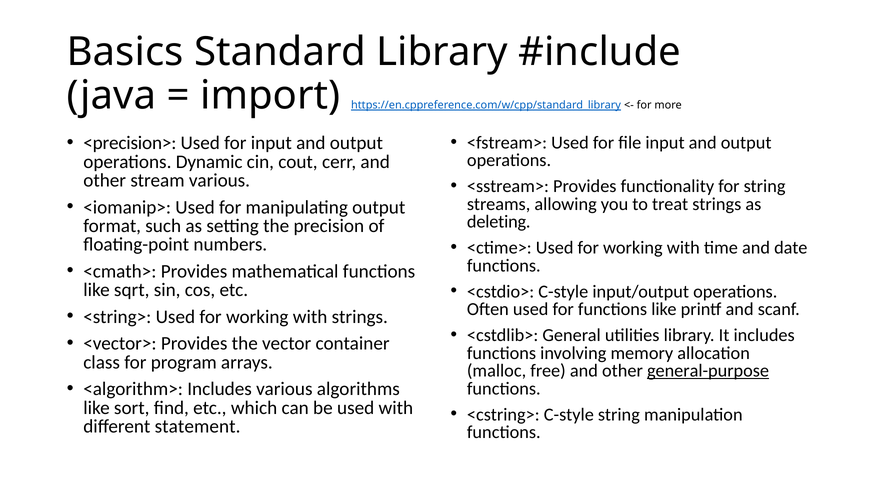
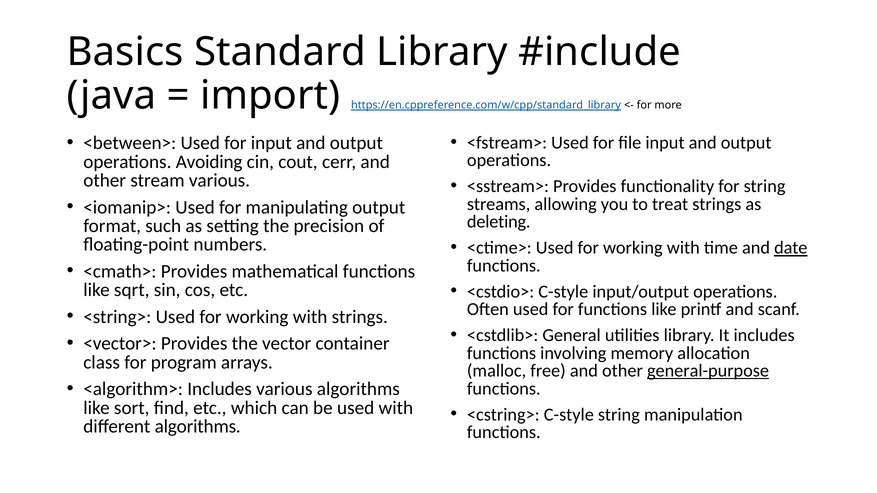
<precision>: <precision> -> <between>
Dynamic: Dynamic -> Avoiding
date underline: none -> present
different statement: statement -> algorithms
